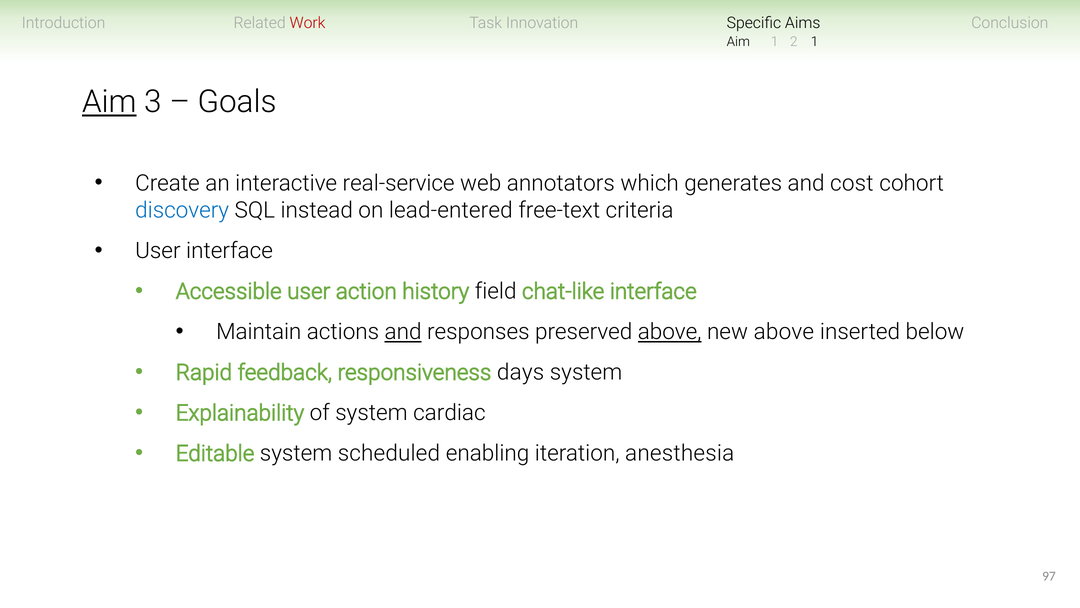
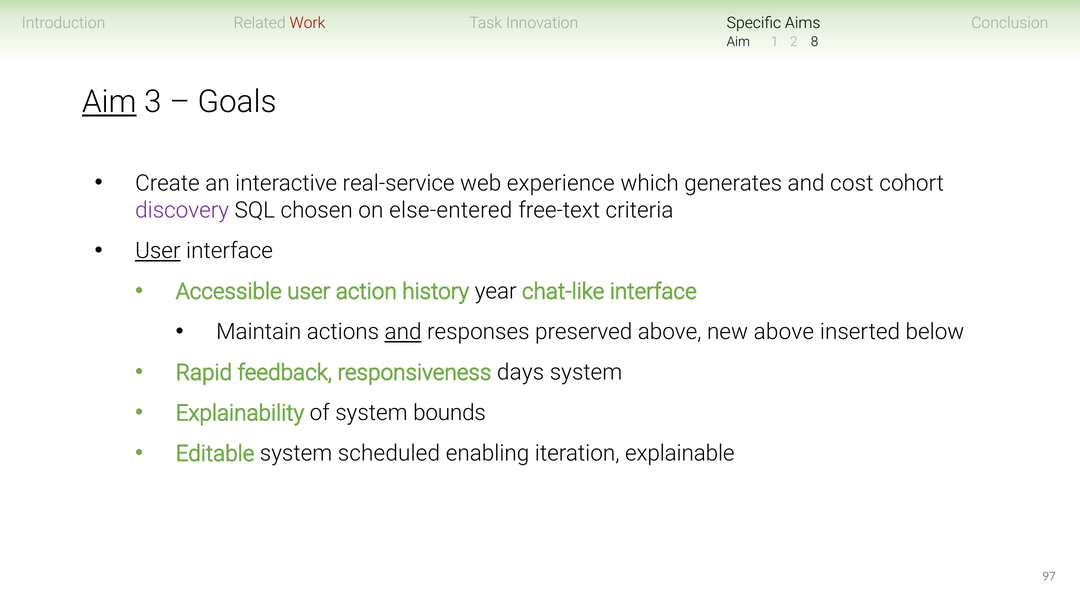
2 1: 1 -> 8
annotators: annotators -> experience
discovery colour: blue -> purple
instead: instead -> chosen
lead-entered: lead-entered -> else-entered
User at (158, 251) underline: none -> present
field: field -> year
above at (670, 332) underline: present -> none
cardiac: cardiac -> bounds
anesthesia: anesthesia -> explainable
